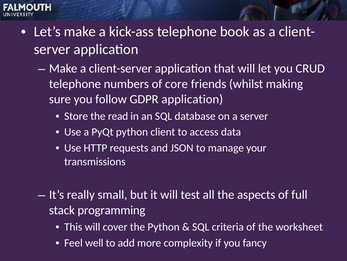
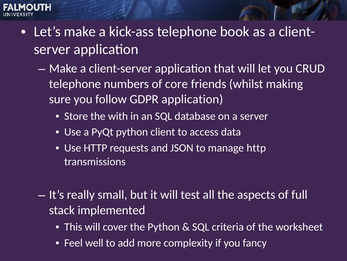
read: read -> with
manage your: your -> http
programming: programming -> implemented
